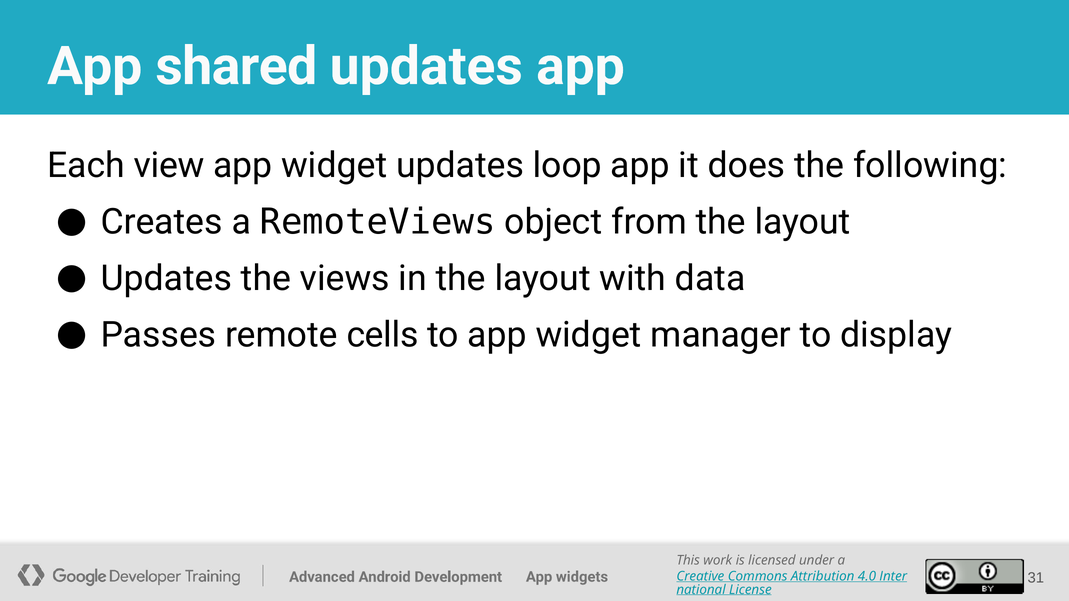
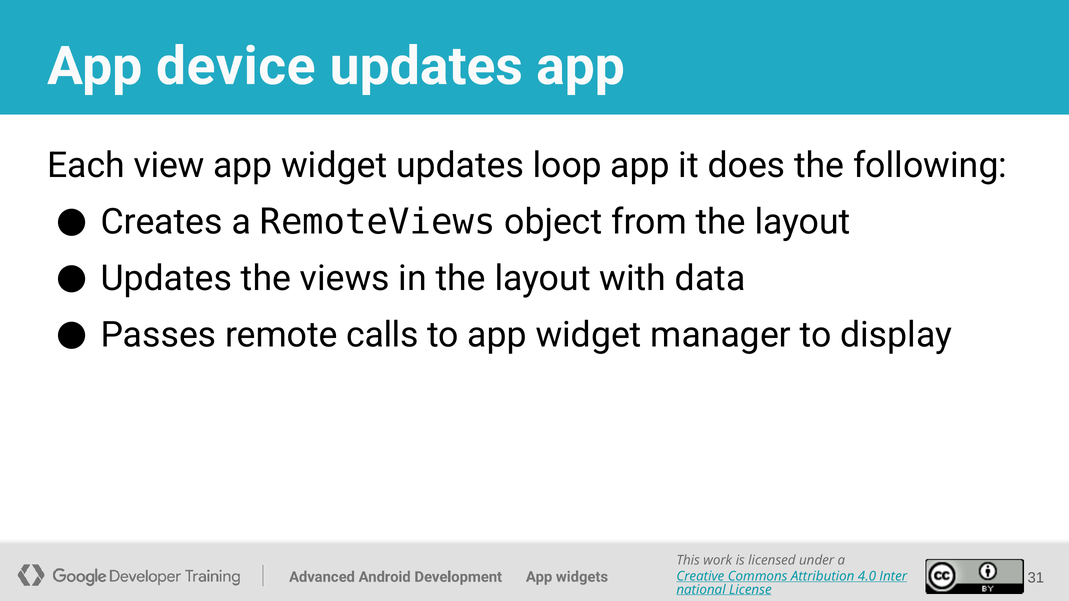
shared: shared -> device
cells: cells -> calls
